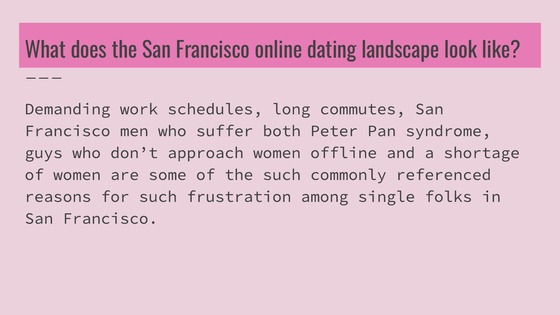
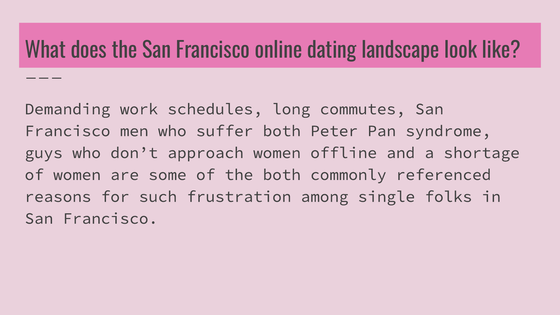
the such: such -> both
